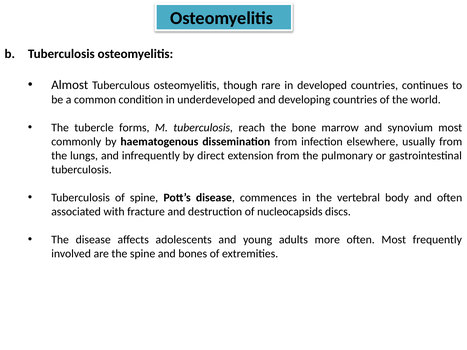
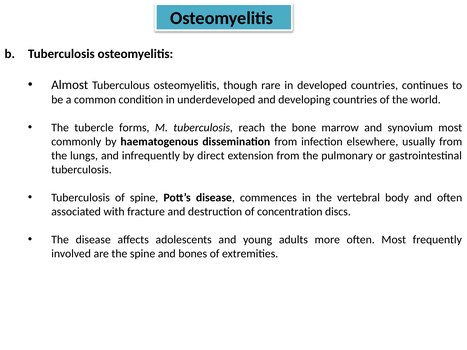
nucleocapsids: nucleocapsids -> concentration
